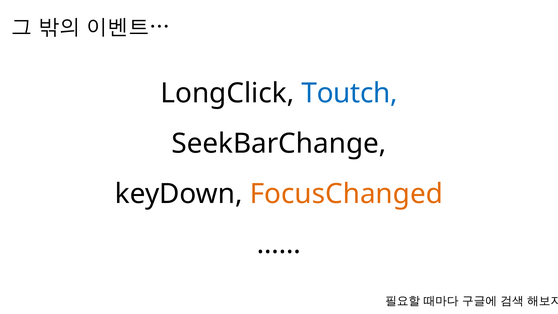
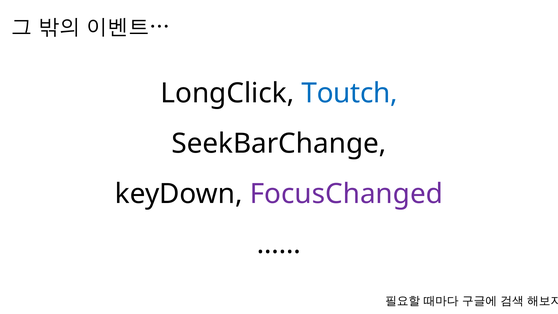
FocusChanged colour: orange -> purple
